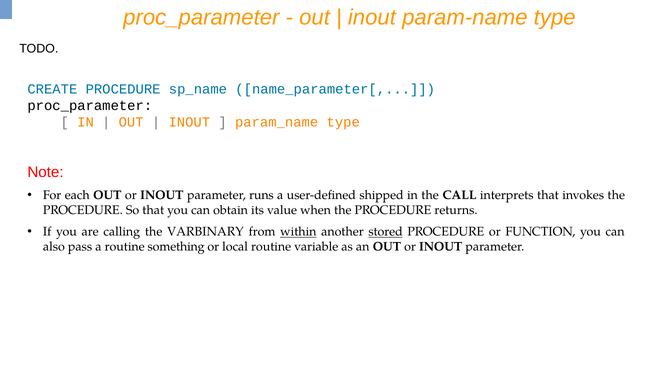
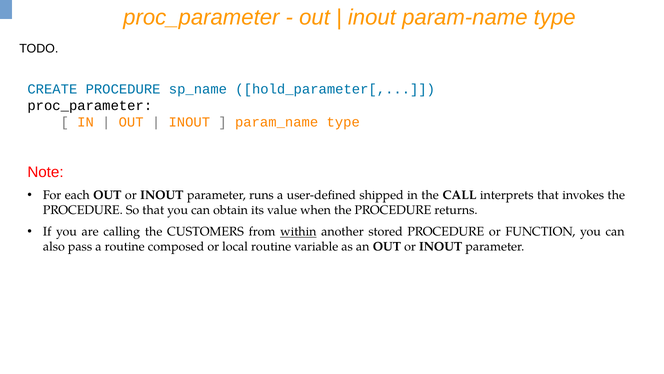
name_parameter[: name_parameter[ -> hold_parameter[
VARBINARY: VARBINARY -> CUSTOMERS
stored underline: present -> none
something: something -> composed
